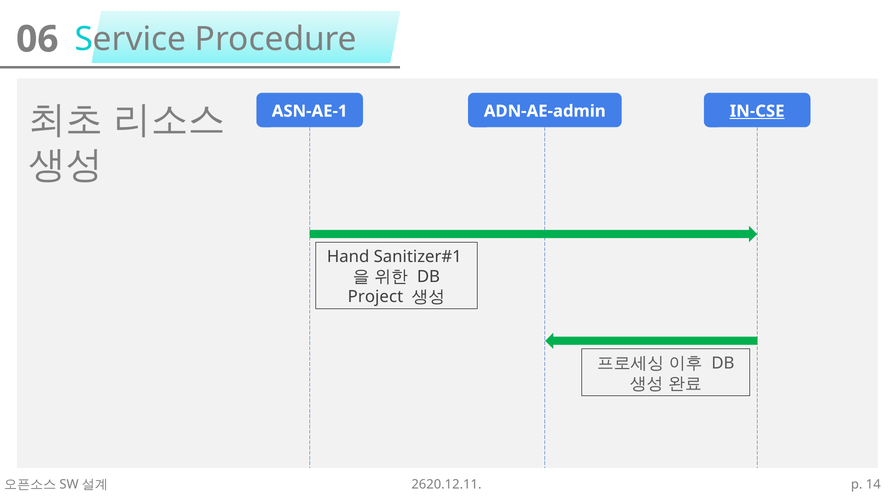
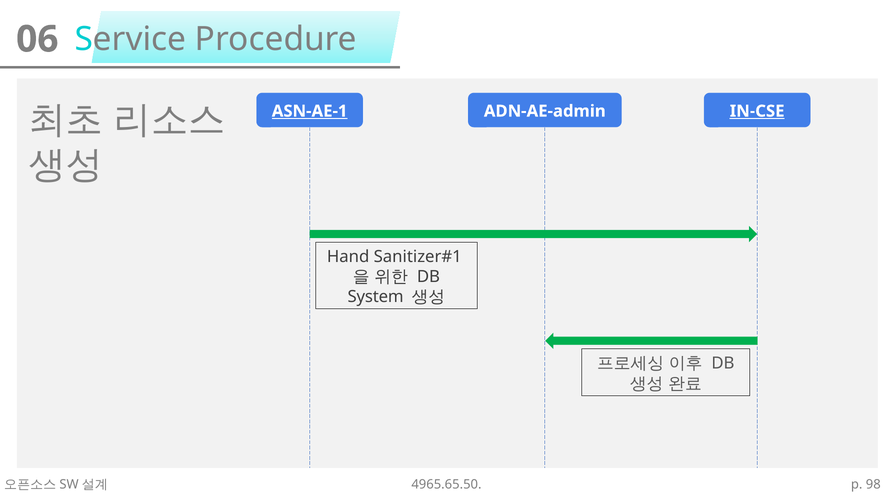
ASN-AE-1 underline: none -> present
Project: Project -> System
2620.12.11: 2620.12.11 -> 4965.65.50
14: 14 -> 98
